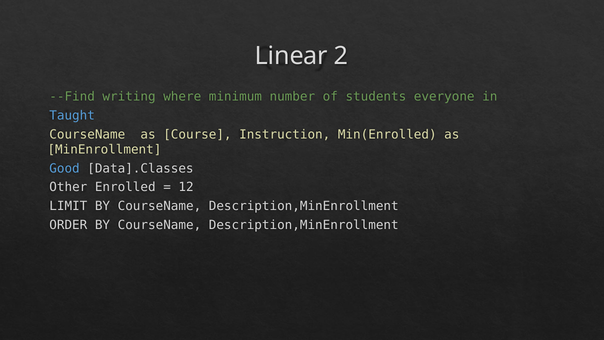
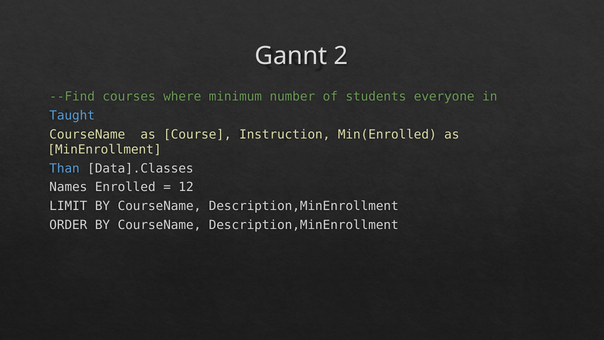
Linear: Linear -> Gannt
writing: writing -> courses
Good: Good -> Than
Other: Other -> Names
